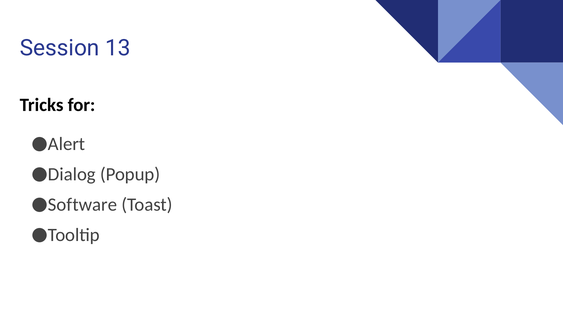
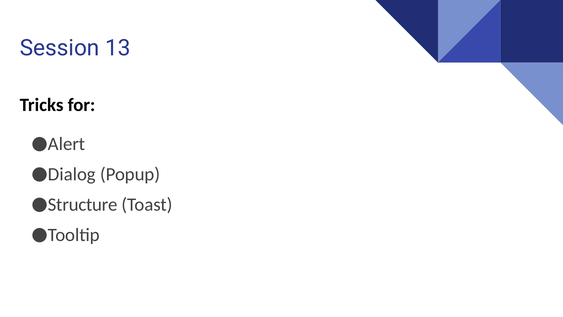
Software: Software -> Structure
